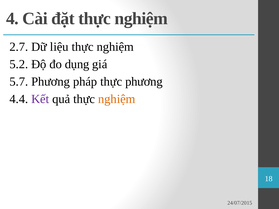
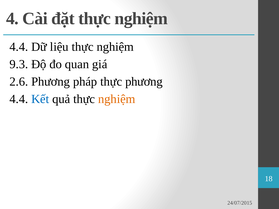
2.7 at (19, 47): 2.7 -> 4.4
5.2: 5.2 -> 9.3
dụng: dụng -> quan
5.7: 5.7 -> 2.6
Kết colour: purple -> blue
